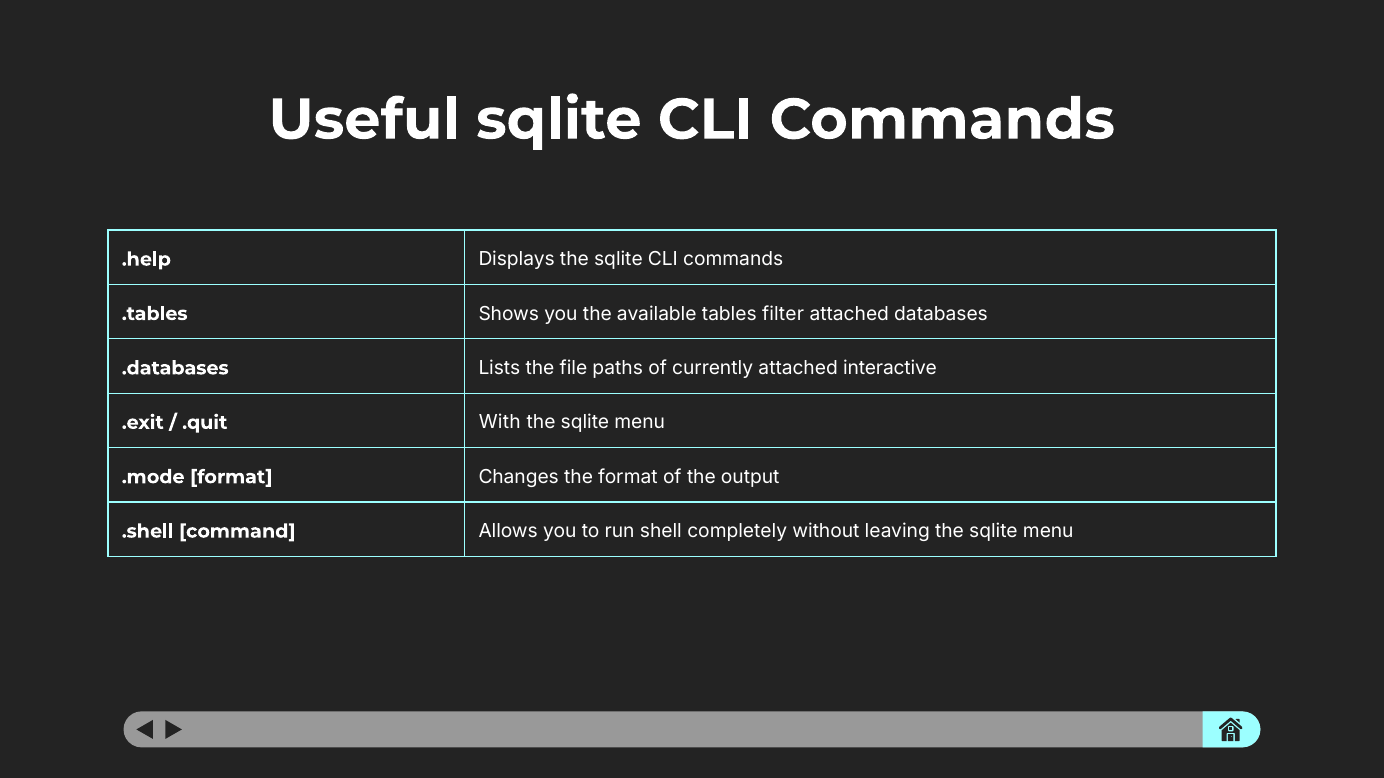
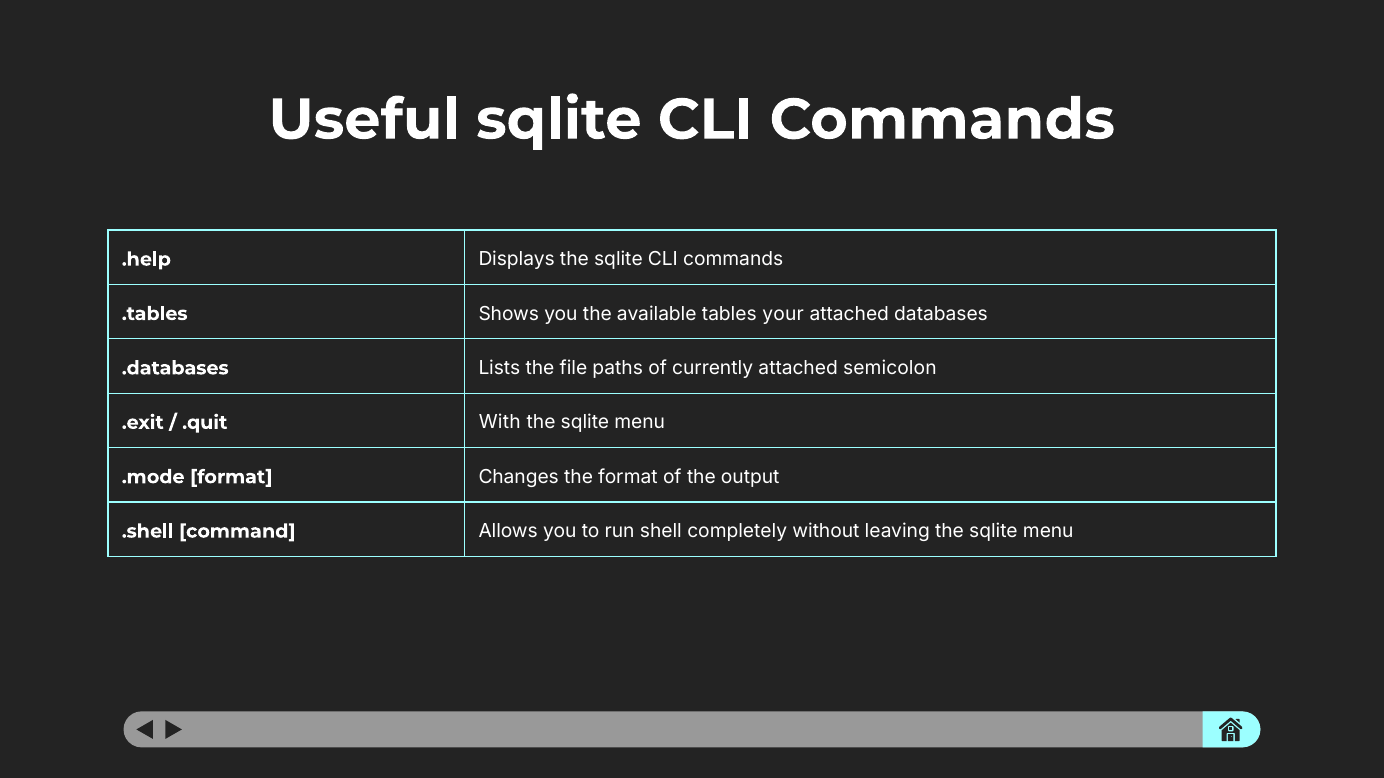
filter: filter -> your
interactive: interactive -> semicolon
